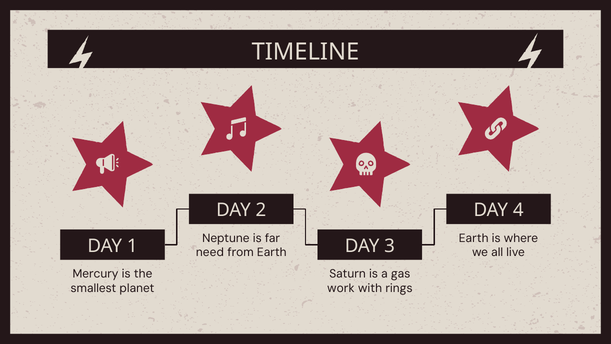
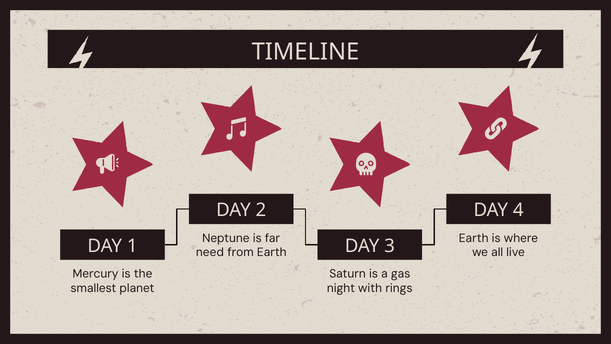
work: work -> night
